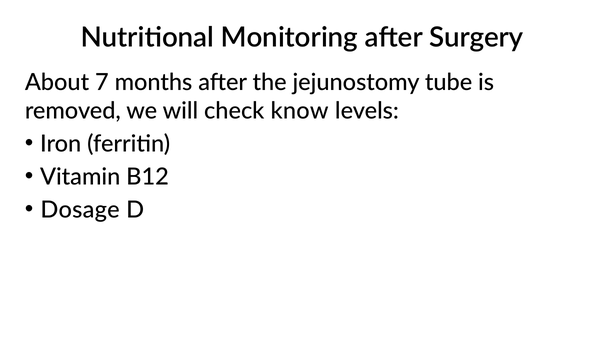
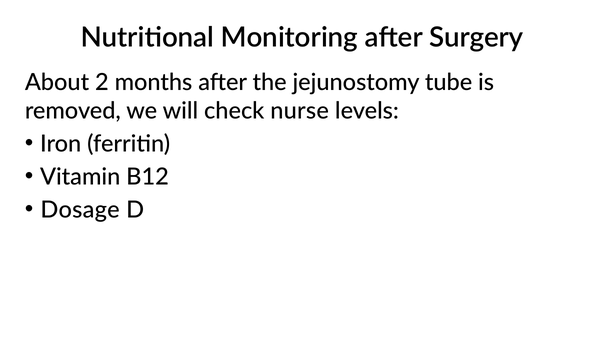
7: 7 -> 2
know: know -> nurse
